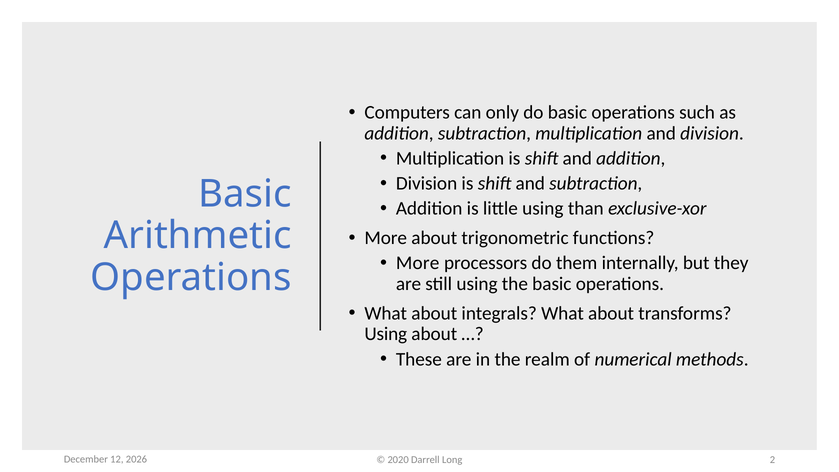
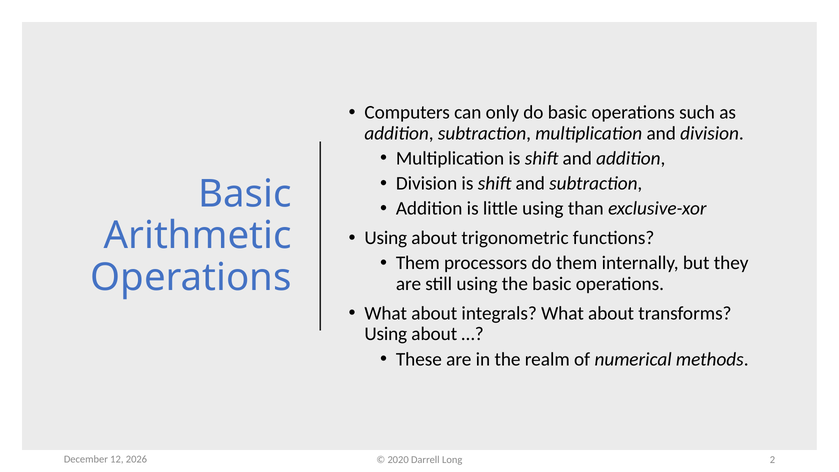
More at (386, 238): More -> Using
More at (418, 263): More -> Them
